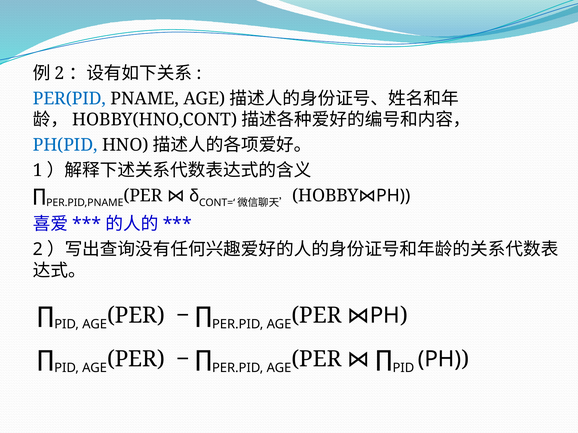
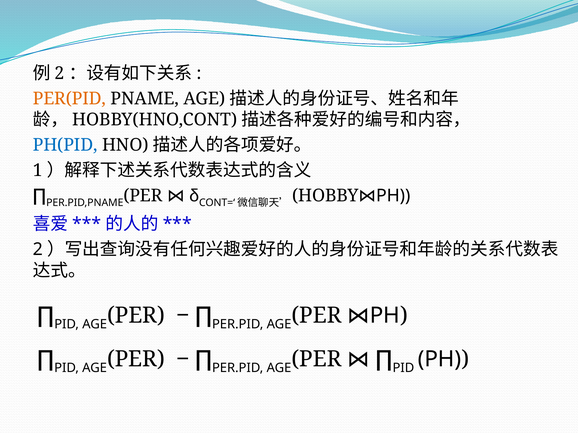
PER(PID colour: blue -> orange
